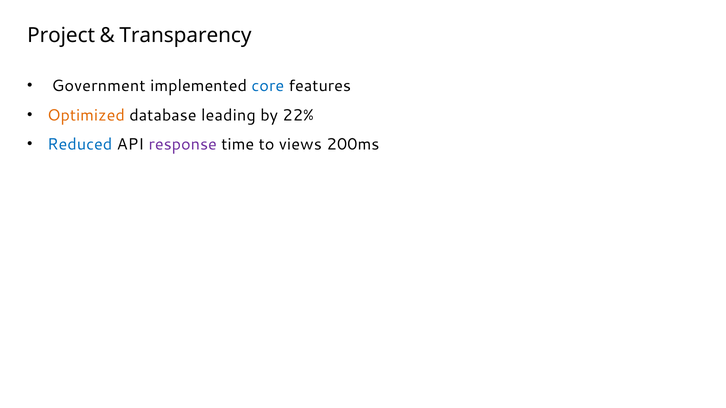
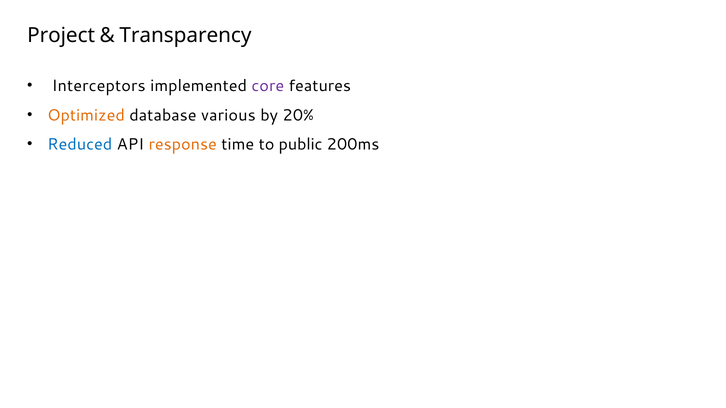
Government: Government -> Interceptors
core colour: blue -> purple
leading: leading -> various
22%: 22% -> 20%
response colour: purple -> orange
views: views -> public
